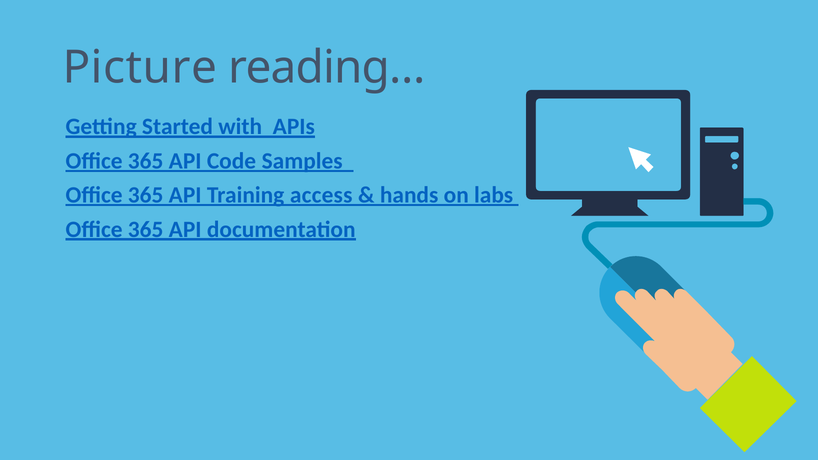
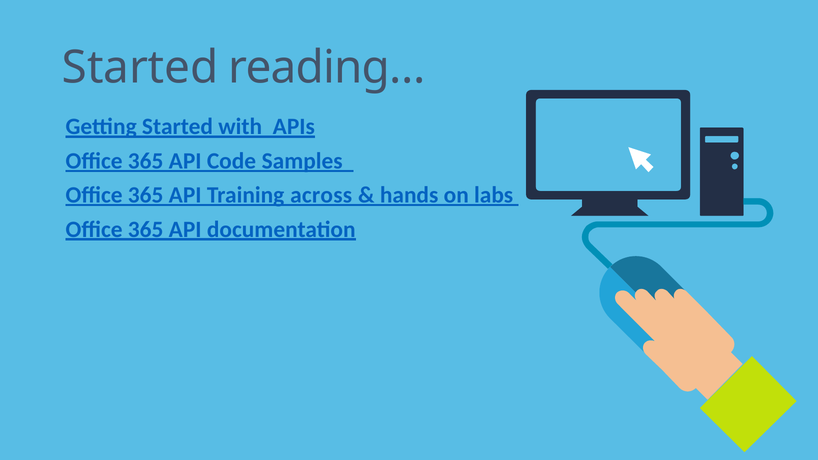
Picture at (140, 68): Picture -> Started
access: access -> across
